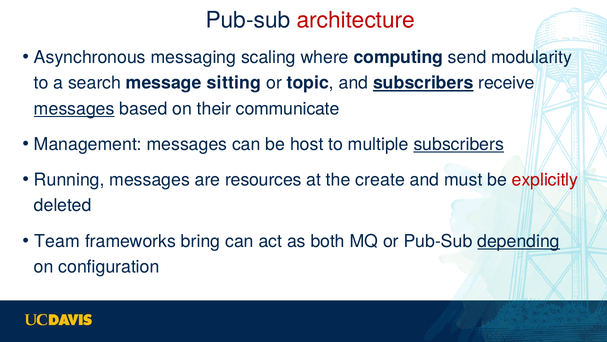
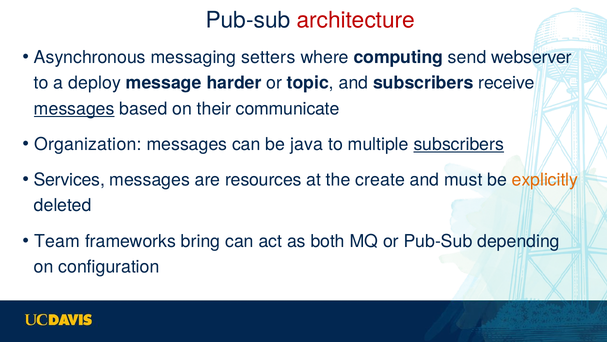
scaling: scaling -> setters
modularity: modularity -> webserver
search: search -> deploy
sitting: sitting -> harder
subscribers at (423, 83) underline: present -> none
Management: Management -> Organization
host: host -> java
Running: Running -> Services
explicitly colour: red -> orange
depending underline: present -> none
